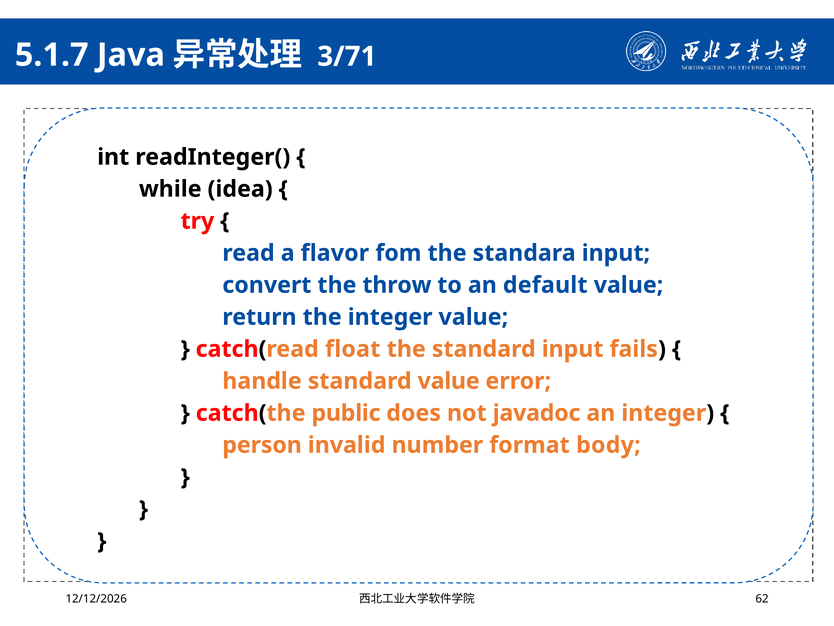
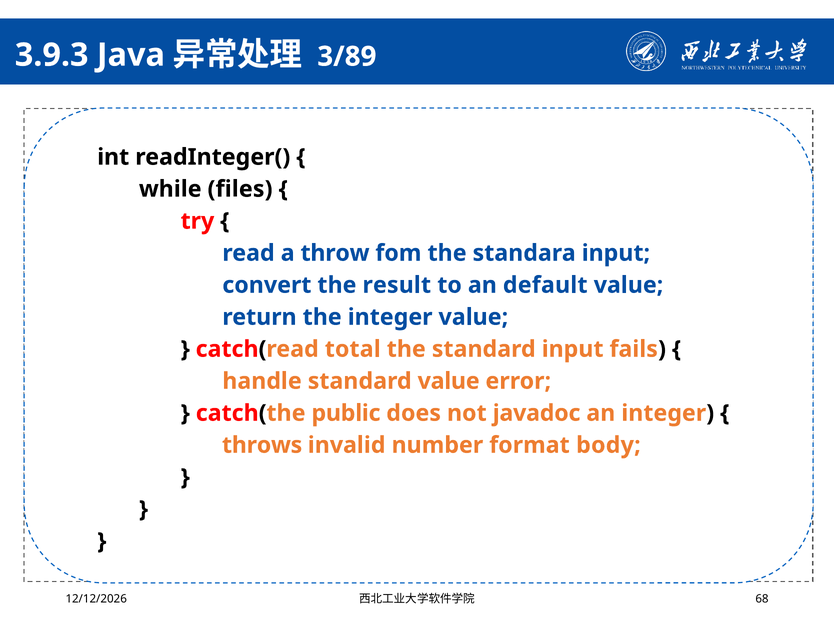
5.1.7: 5.1.7 -> 3.9.3
3/71: 3/71 -> 3/89
idea: idea -> files
flavor: flavor -> throw
throw: throw -> result
float: float -> total
person: person -> throws
62: 62 -> 68
